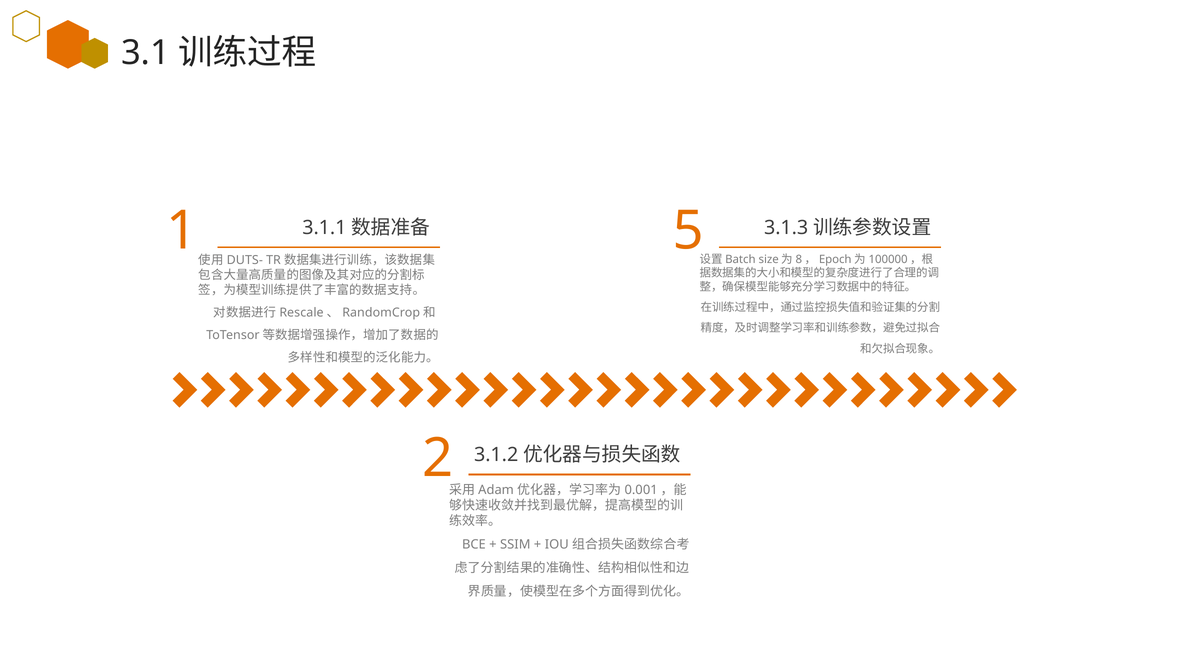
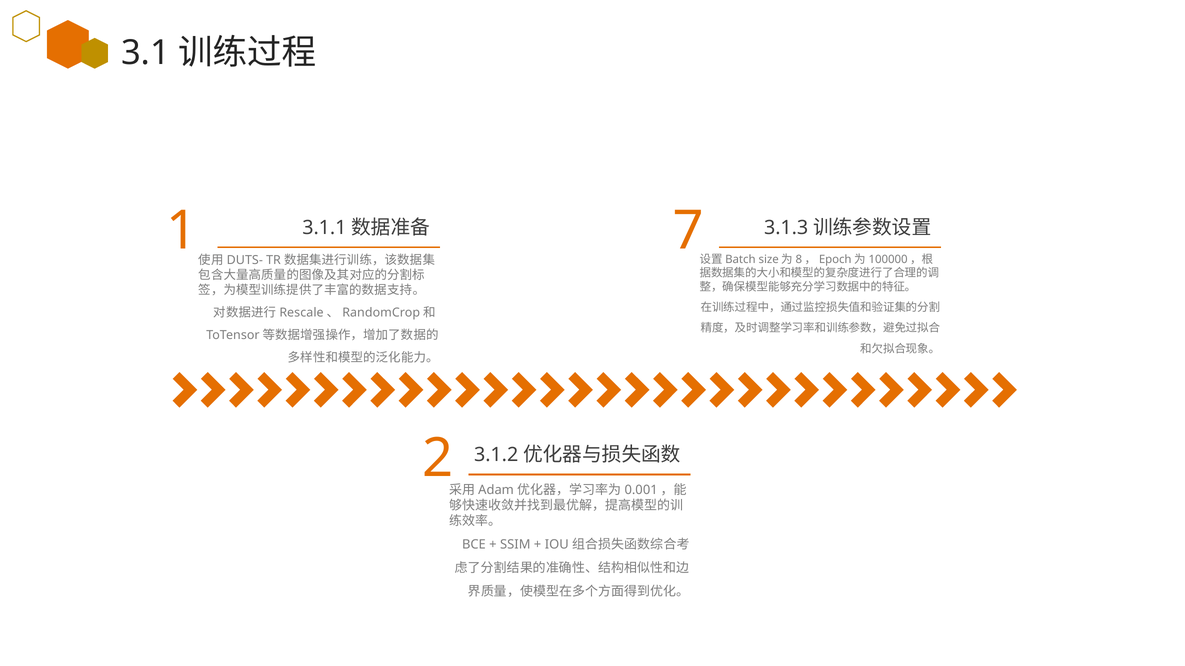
5: 5 -> 7
